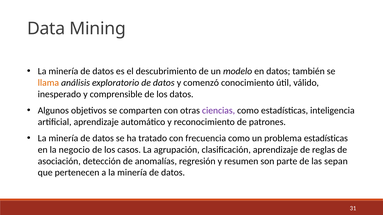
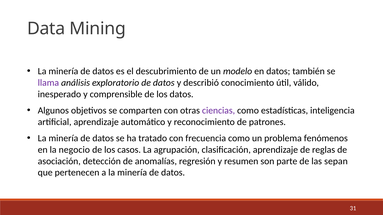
llama colour: orange -> purple
comenzó: comenzó -> describió
problema estadísticas: estadísticas -> fenómenos
